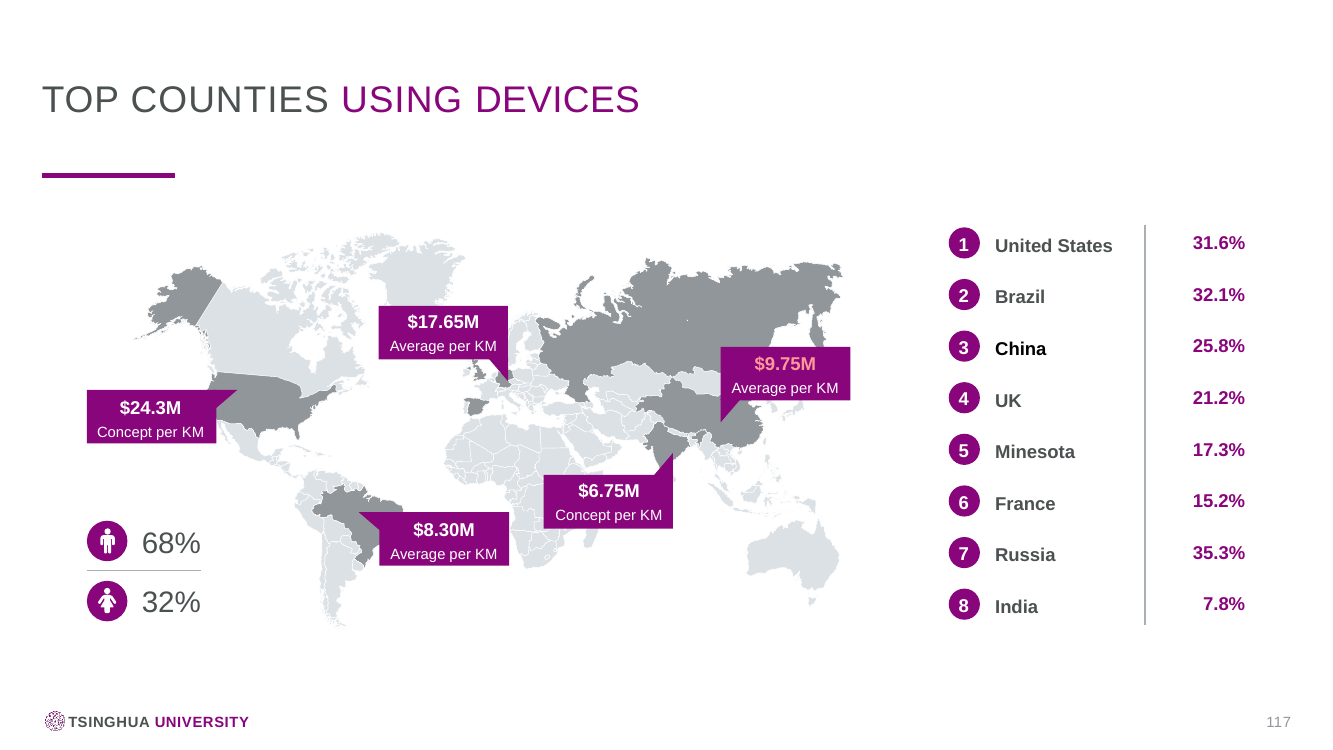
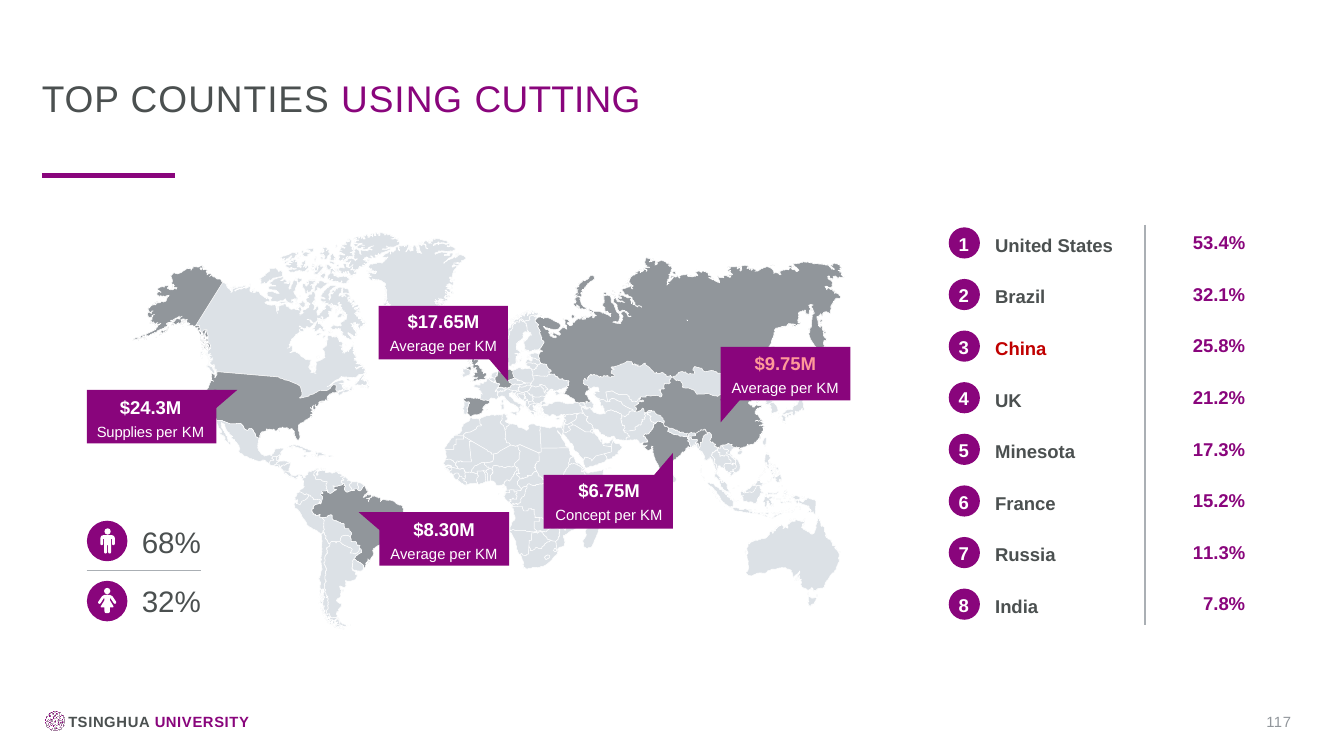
DEVICES: DEVICES -> CUTTING
31.6%: 31.6% -> 53.4%
China colour: black -> red
Concept at (125, 433): Concept -> Supplies
35.3%: 35.3% -> 11.3%
